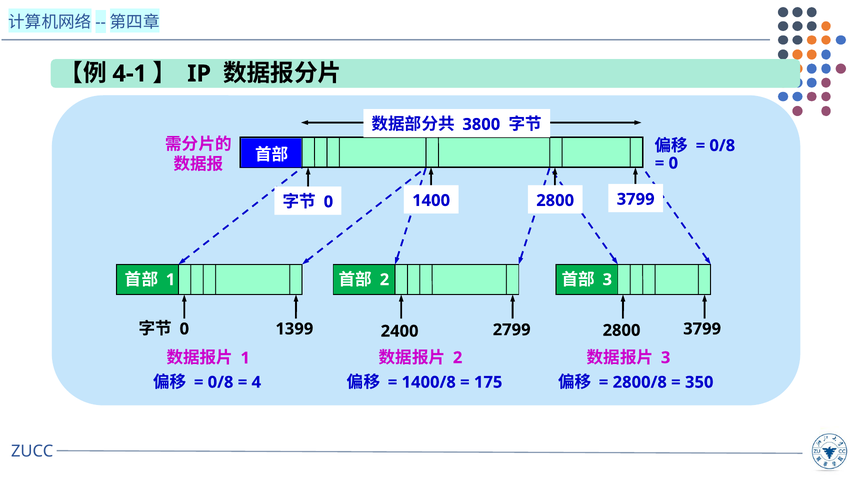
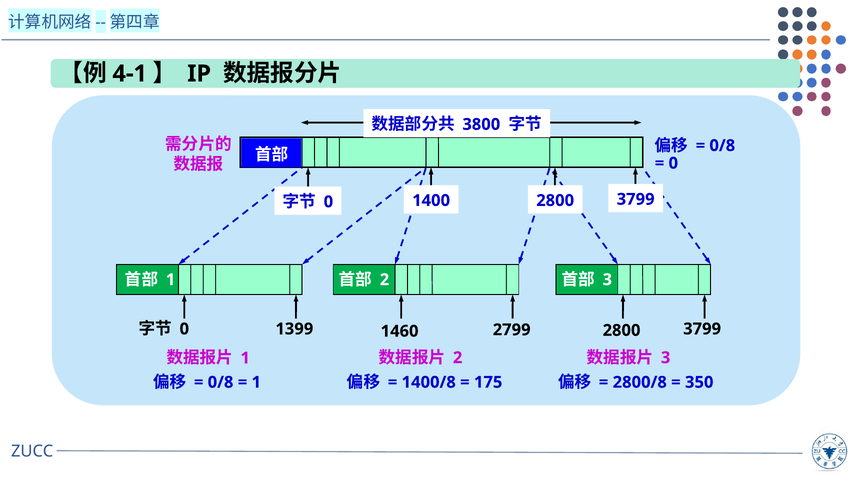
2400: 2400 -> 1460
4 at (256, 382): 4 -> 1
